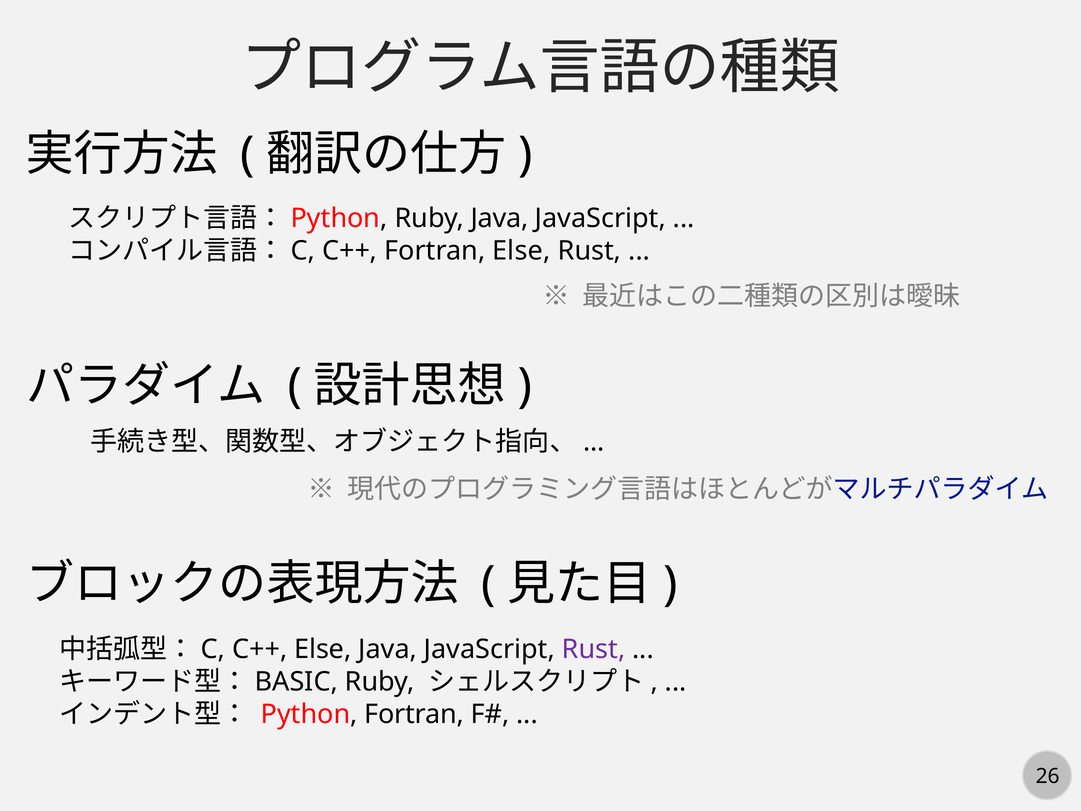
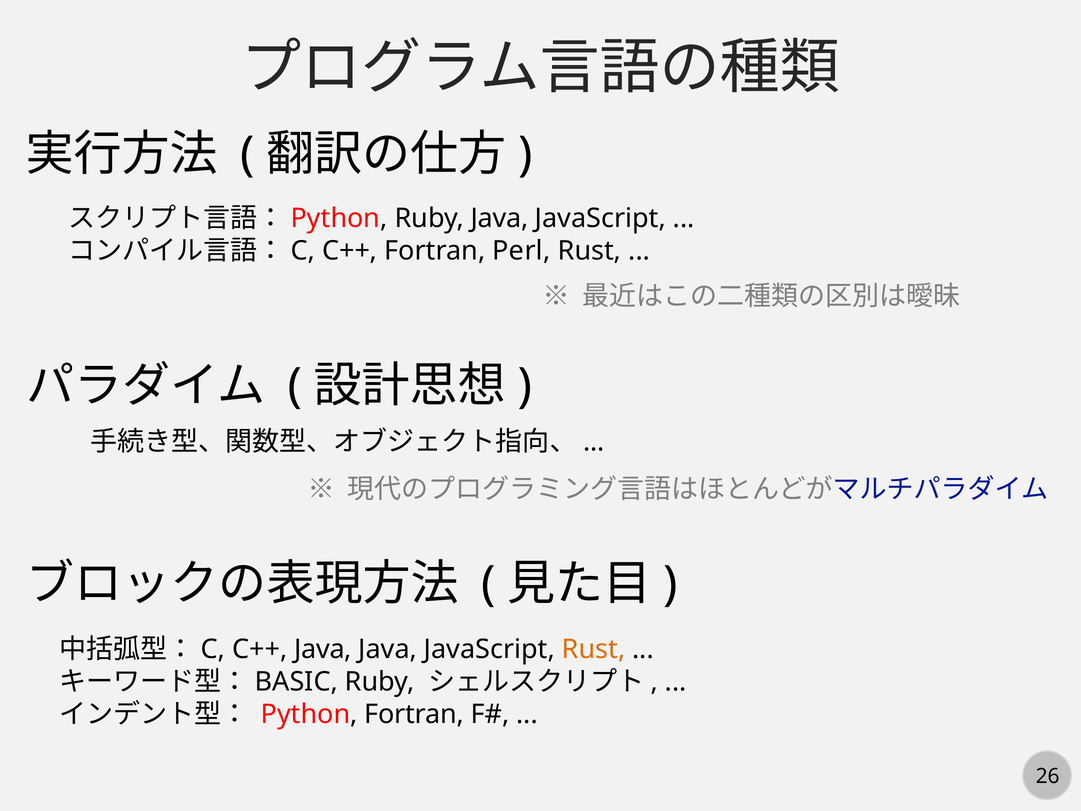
Fortran Else: Else -> Perl
C++ Else: Else -> Java
Rust at (594, 649) colour: purple -> orange
